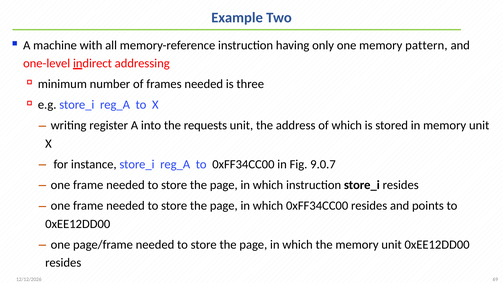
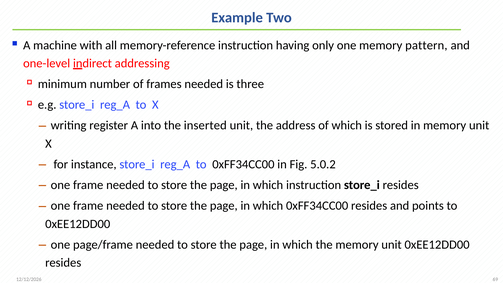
requests: requests -> inserted
9.0.7: 9.0.7 -> 5.0.2
